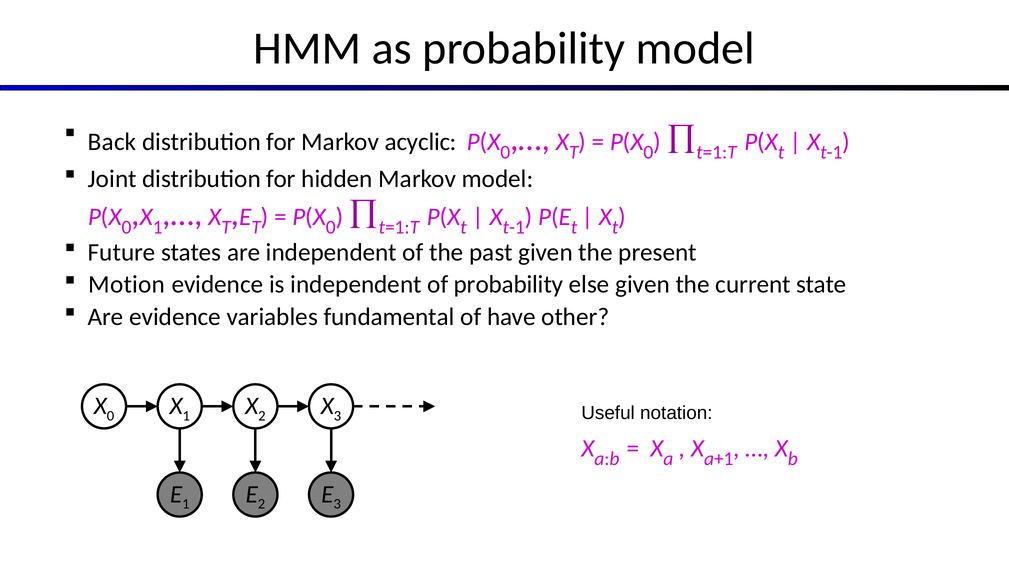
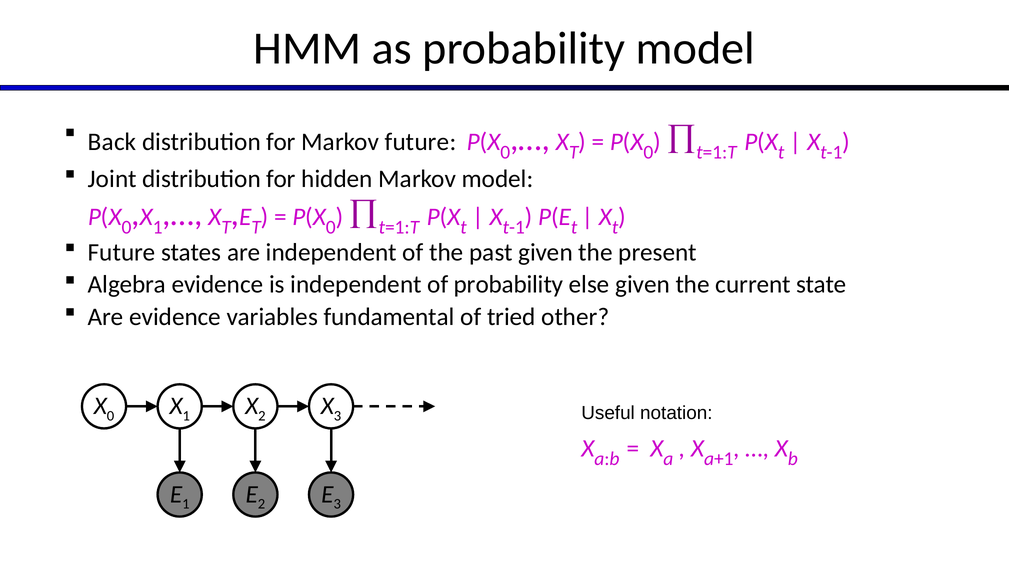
Markov acyclic: acyclic -> future
Motion: Motion -> Algebra
have: have -> tried
